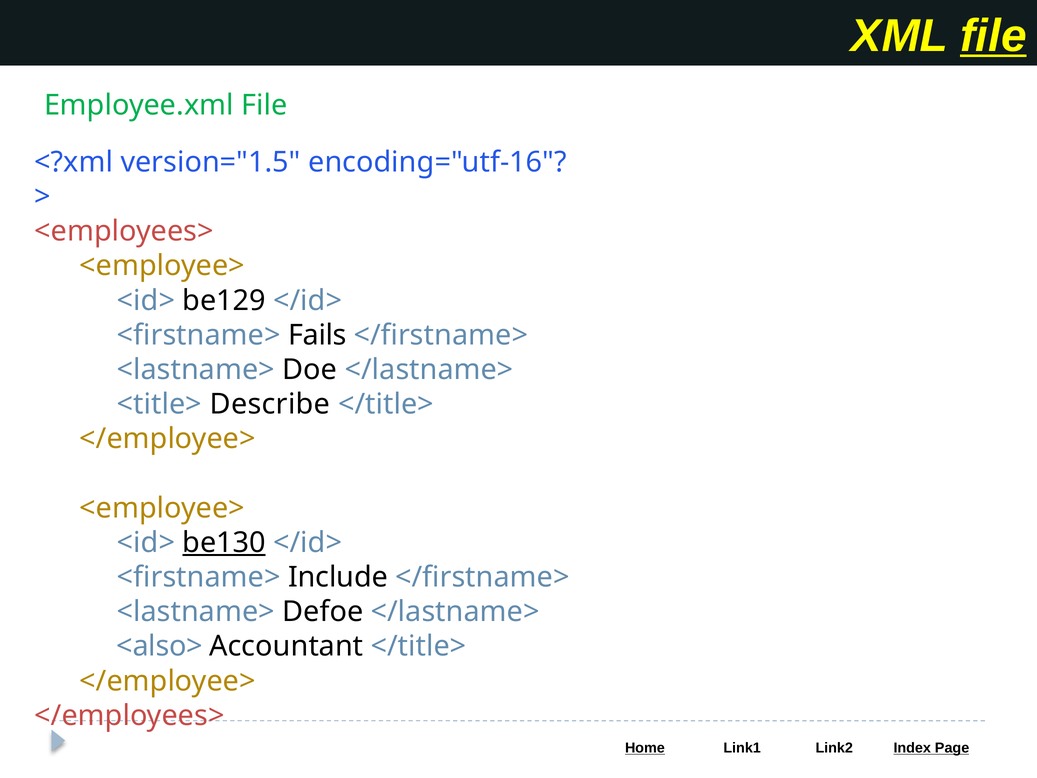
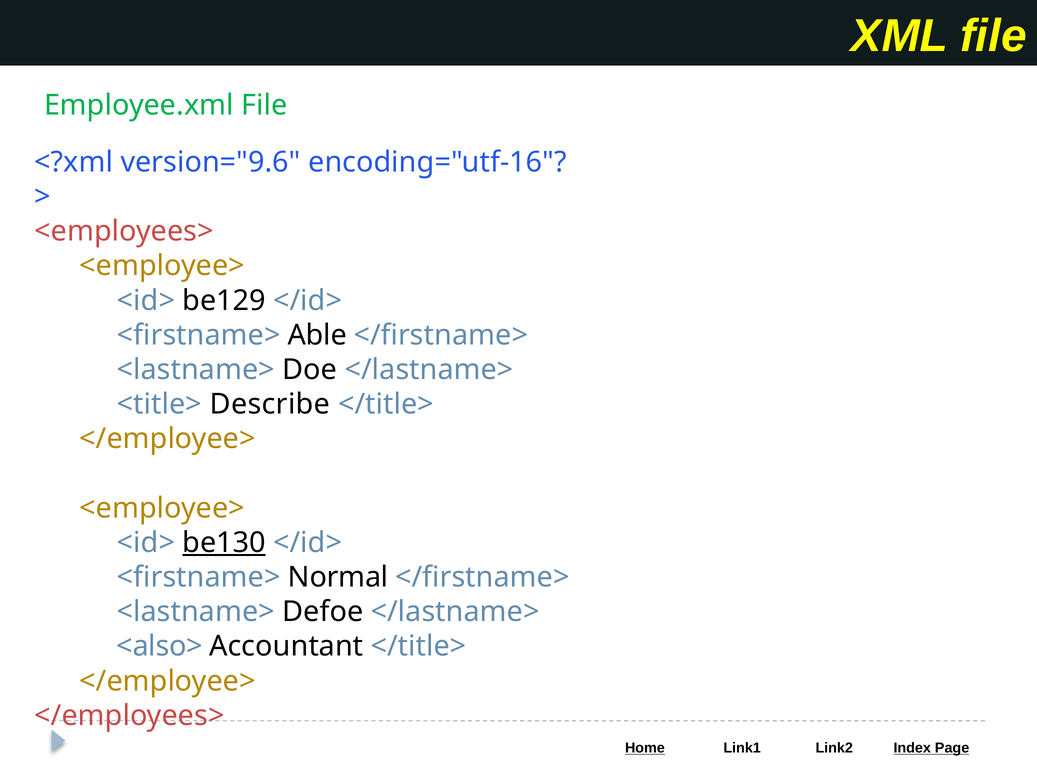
file at (993, 36) underline: present -> none
version="1.5: version="1.5 -> version="9.6
Fails: Fails -> Able
Include: Include -> Normal
